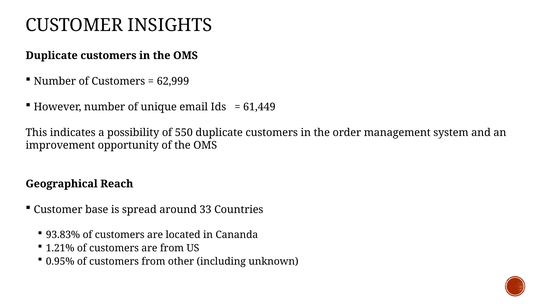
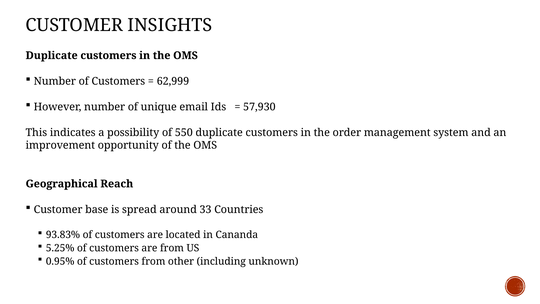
61,449: 61,449 -> 57,930
1.21%: 1.21% -> 5.25%
